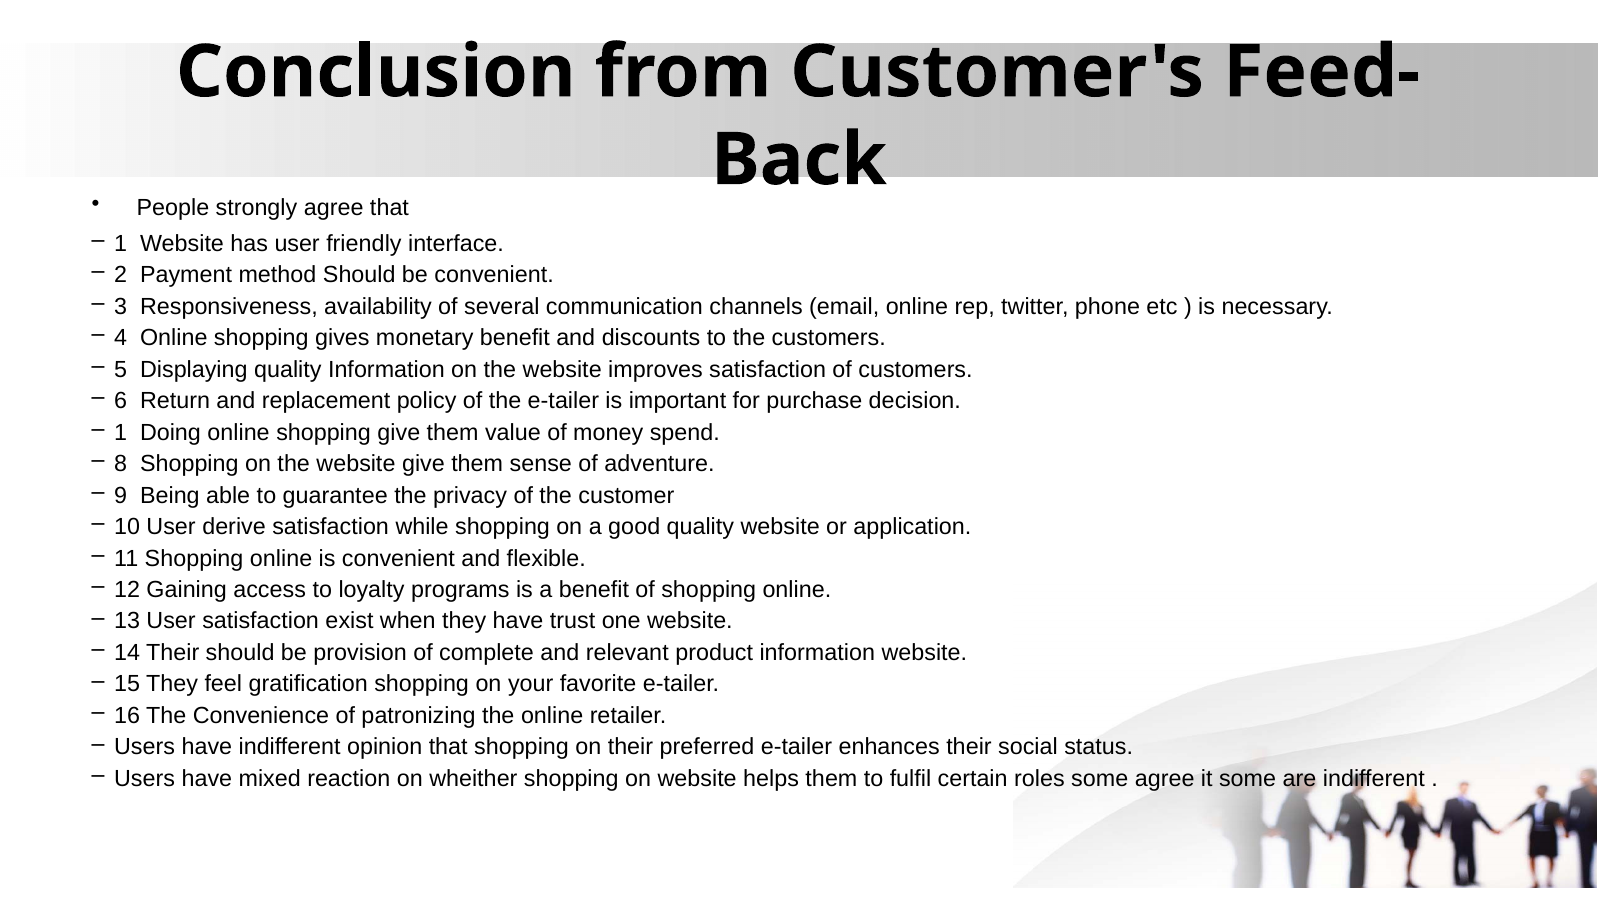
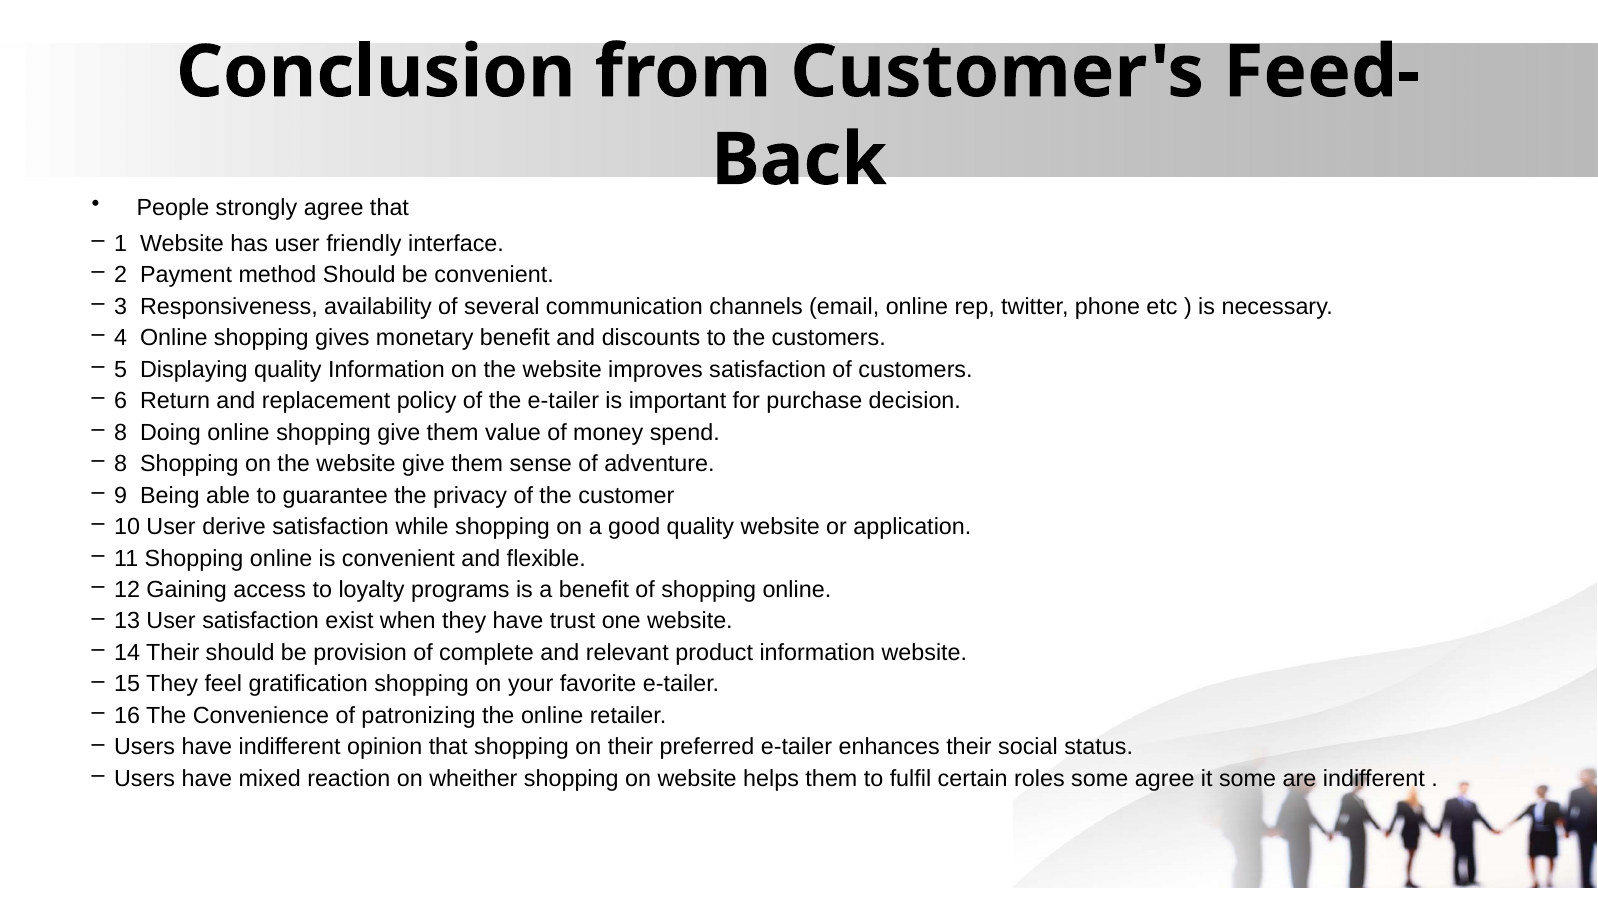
1 at (121, 432): 1 -> 8
